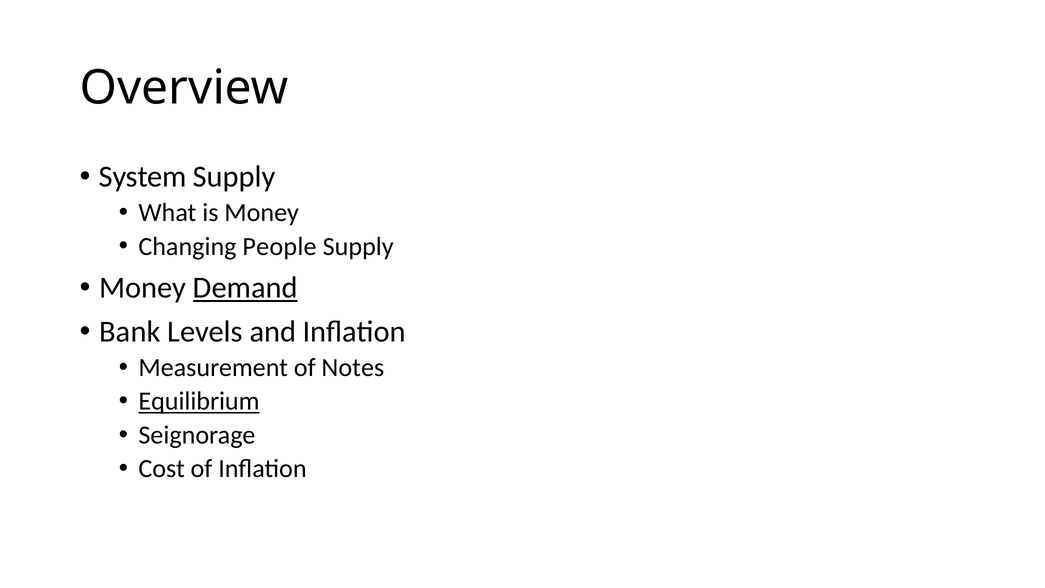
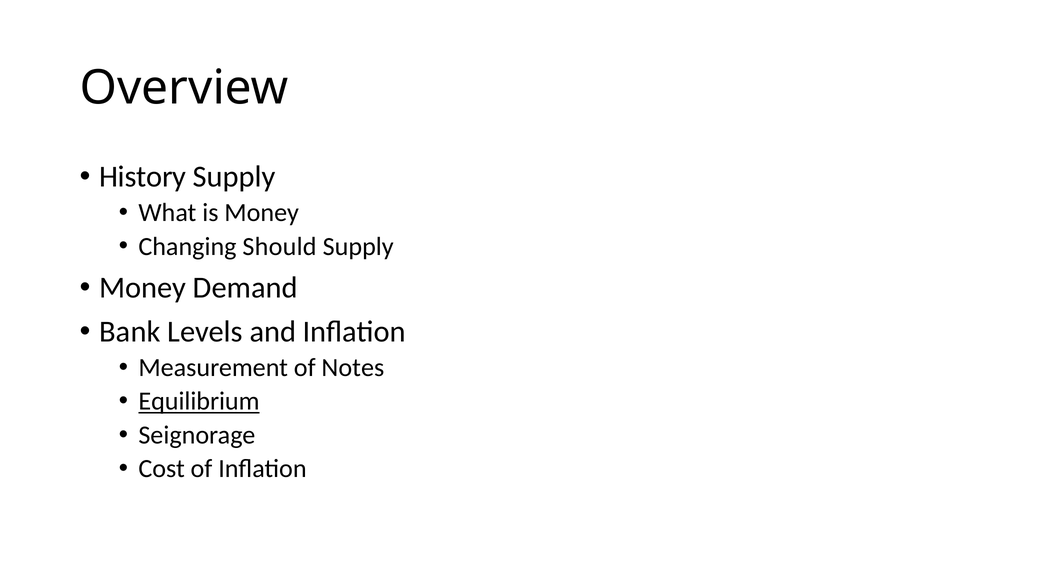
System: System -> History
People: People -> Should
Demand underline: present -> none
